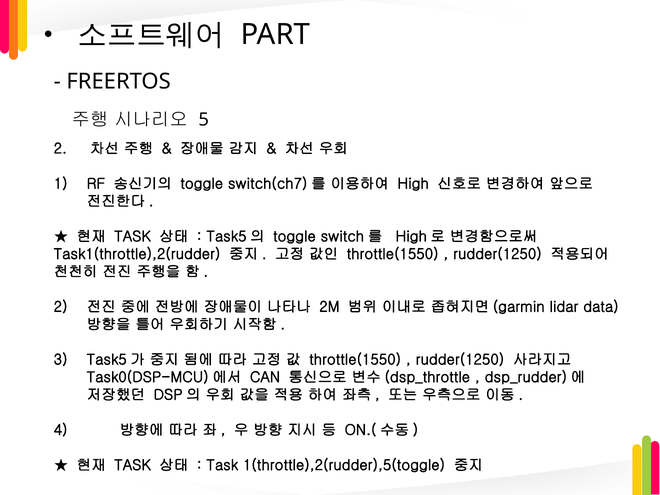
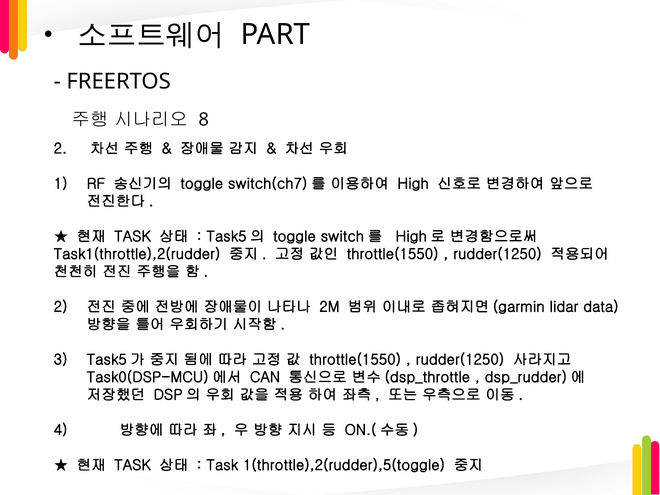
5: 5 -> 8
